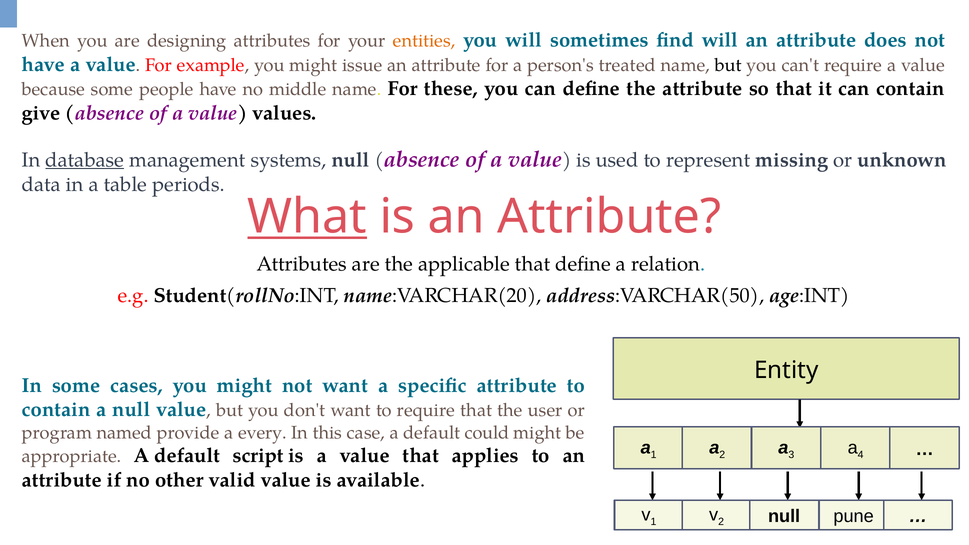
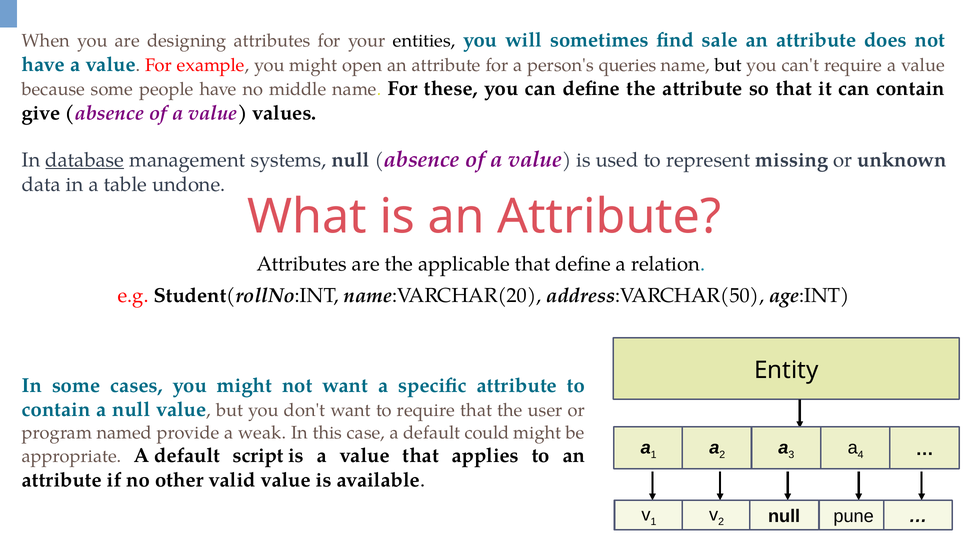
entities colour: orange -> black
find will: will -> sale
issue: issue -> open
treated: treated -> queries
periods: periods -> undone
What underline: present -> none
every: every -> weak
